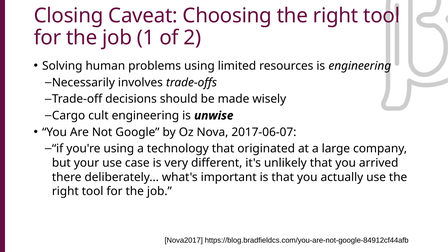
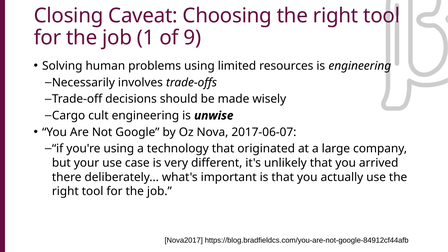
2: 2 -> 9
